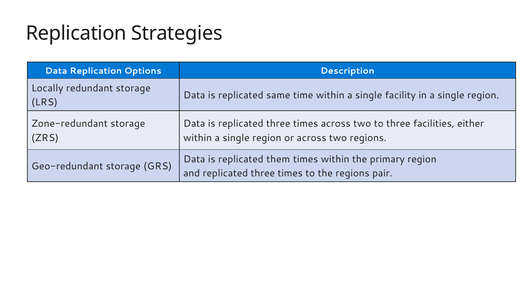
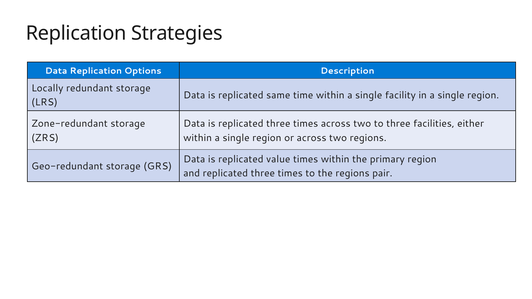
them: them -> value
